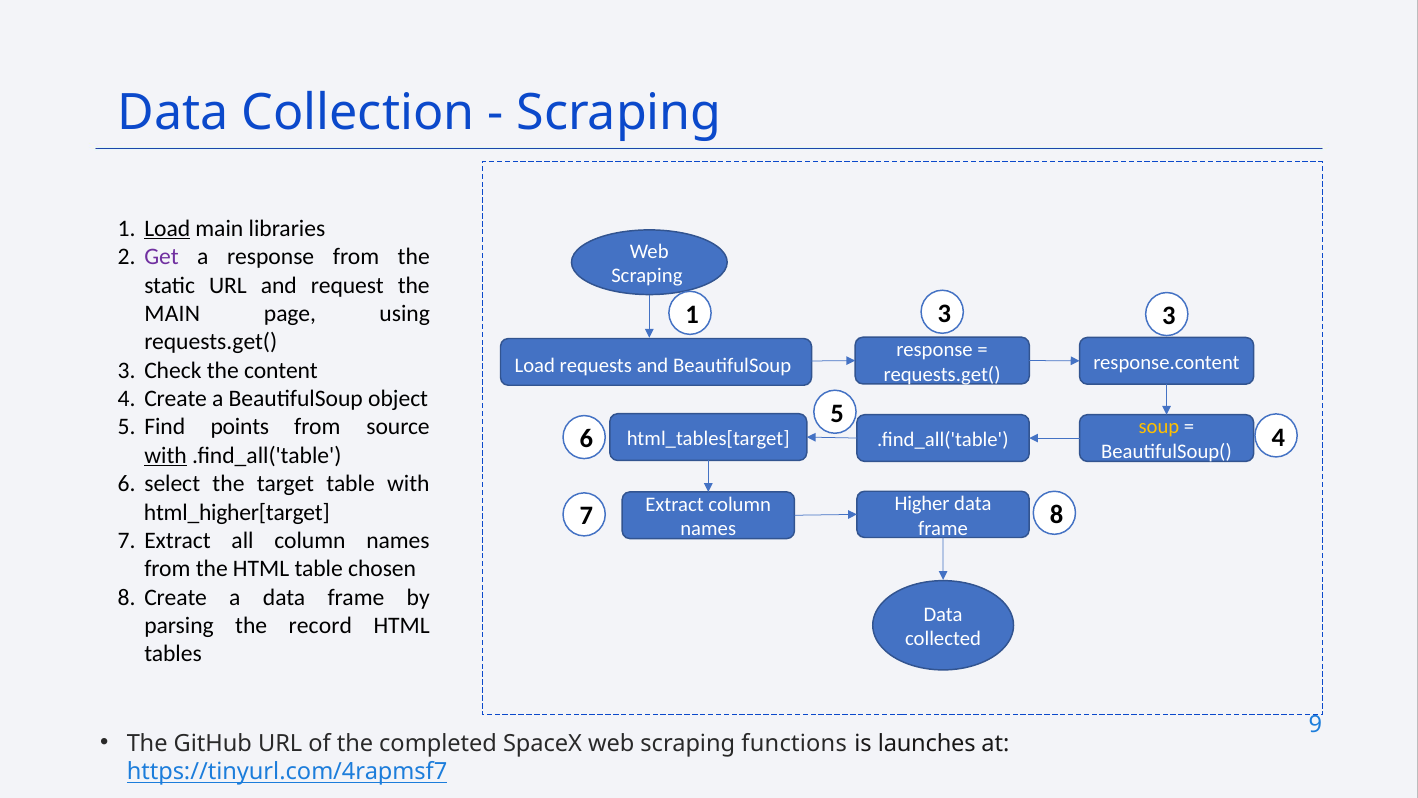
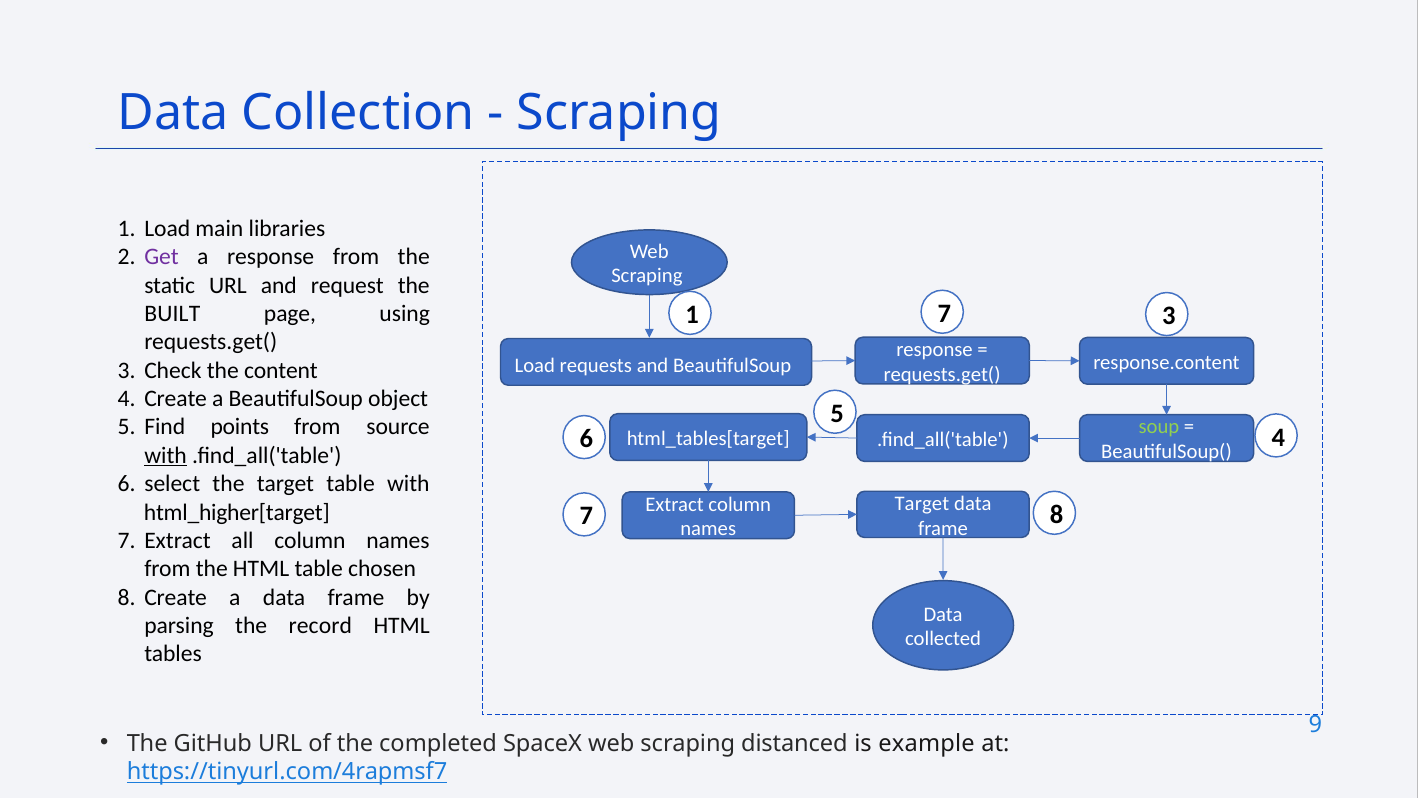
Load at (167, 229) underline: present -> none
1 3: 3 -> 7
MAIN at (172, 314): MAIN -> BUILT
soup colour: yellow -> light green
Higher at (922, 503): Higher -> Target
functions: functions -> distanced
launches: launches -> example
